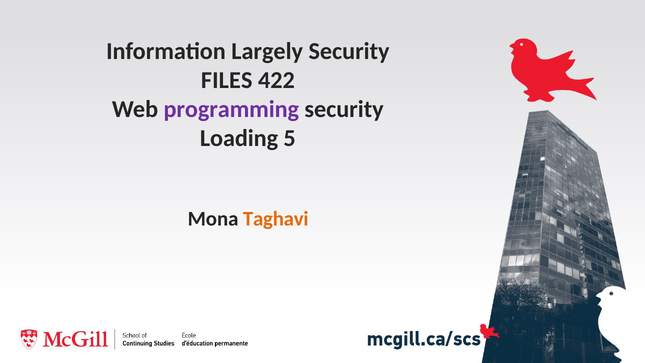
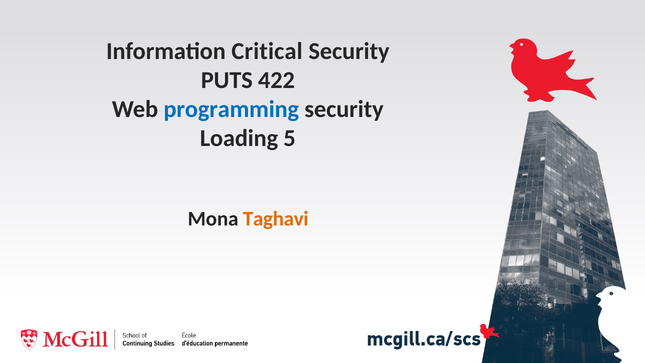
Largely: Largely -> Critical
FILES: FILES -> PUTS
programming colour: purple -> blue
